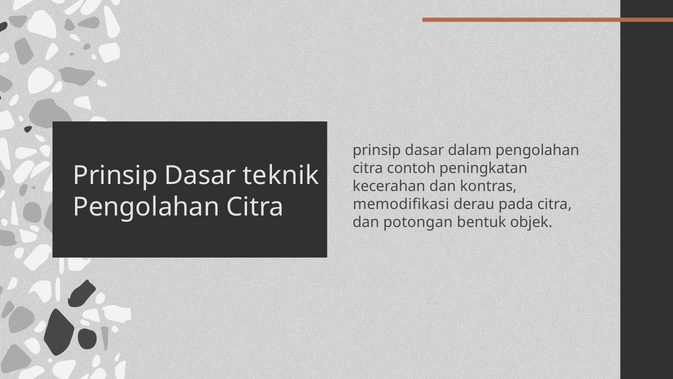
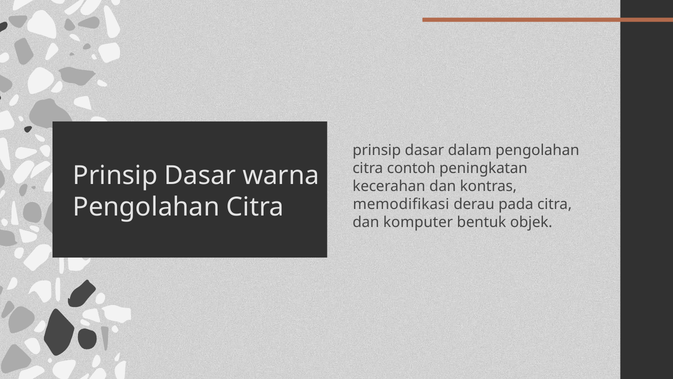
teknik: teknik -> warna
potongan: potongan -> komputer
